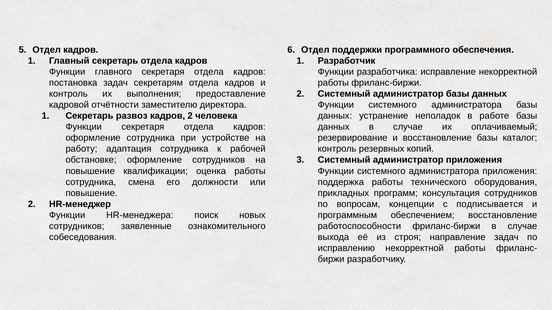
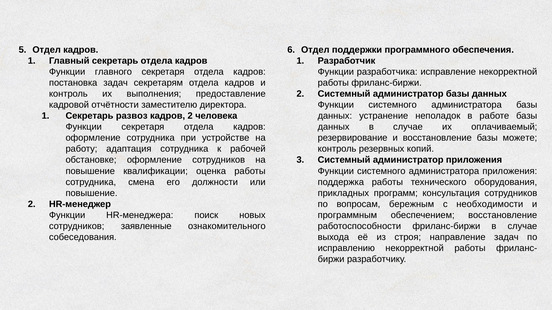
каталог: каталог -> можете
концепции: концепции -> бережным
подписывается: подписывается -> необходимости
